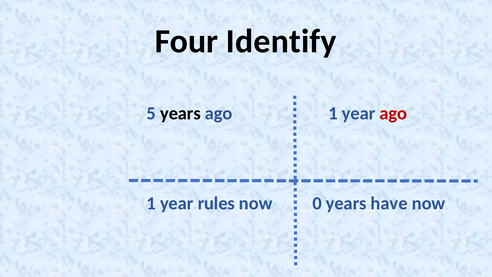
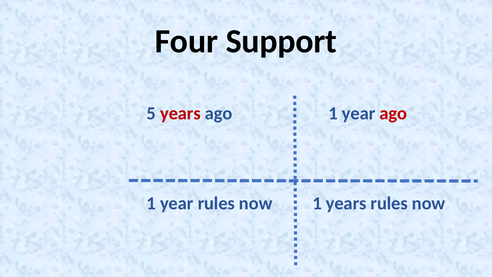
Identify: Identify -> Support
years at (180, 113) colour: black -> red
now 0: 0 -> 1
years have: have -> rules
